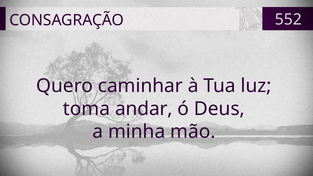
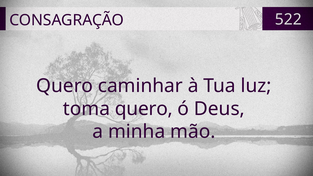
552: 552 -> 522
toma andar: andar -> quero
